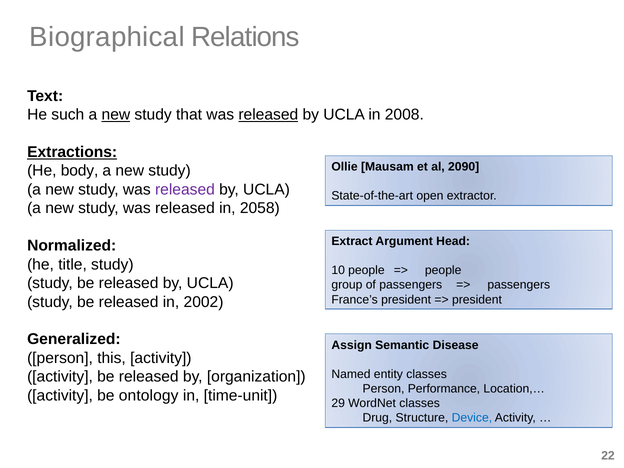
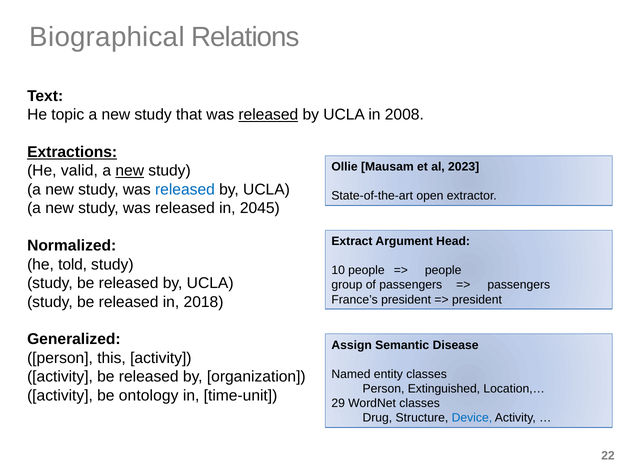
such: such -> topic
new at (116, 115) underline: present -> none
2090: 2090 -> 2023
body: body -> valid
new at (130, 171) underline: none -> present
released at (185, 190) colour: purple -> blue
2058: 2058 -> 2045
title: title -> told
2002: 2002 -> 2018
Performance: Performance -> Extinguished
